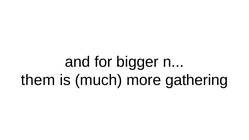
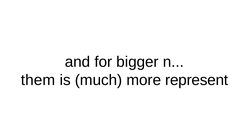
gathering: gathering -> represent
